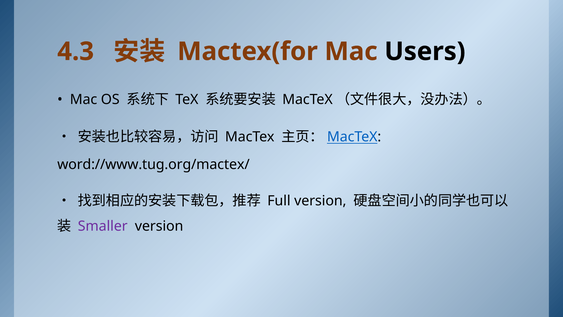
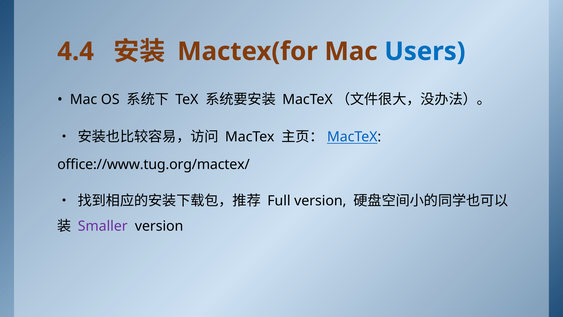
4.3: 4.3 -> 4.4
Users colour: black -> blue
word://www.tug.org/mactex/: word://www.tug.org/mactex/ -> office://www.tug.org/mactex/
